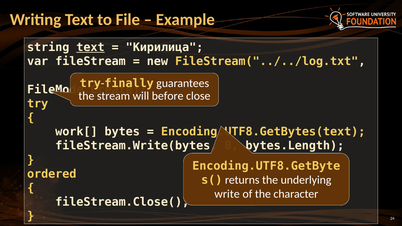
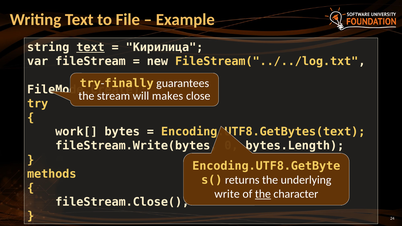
before: before -> makes
ordered: ordered -> methods
the at (263, 194) underline: none -> present
